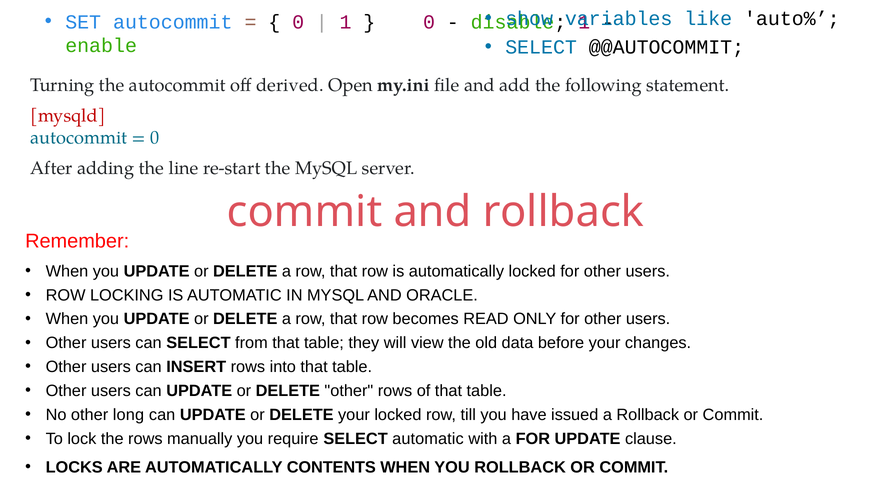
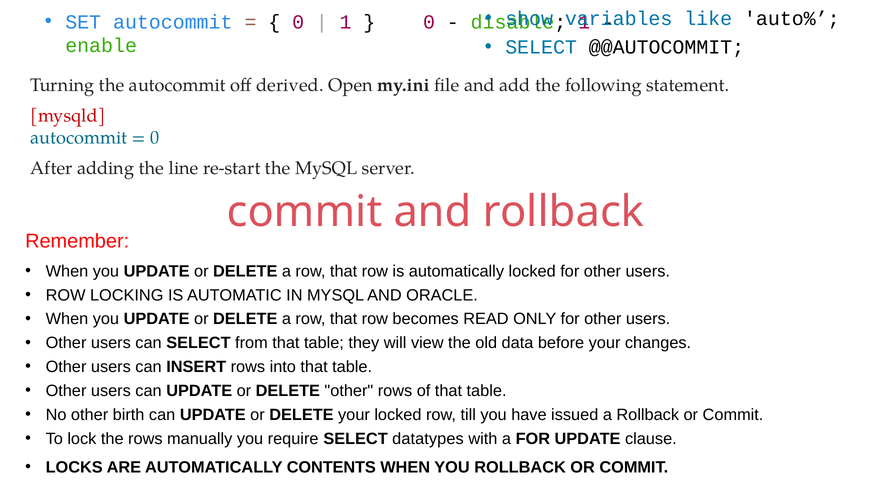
long: long -> birth
SELECT automatic: automatic -> datatypes
